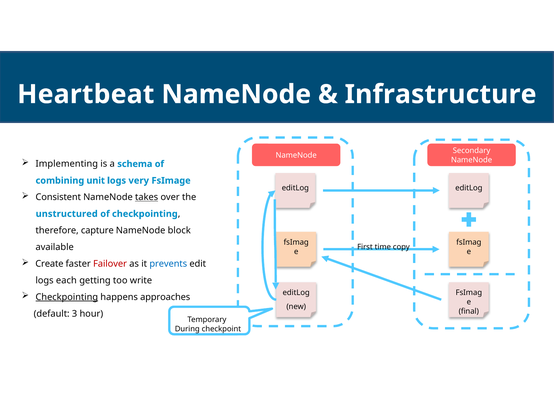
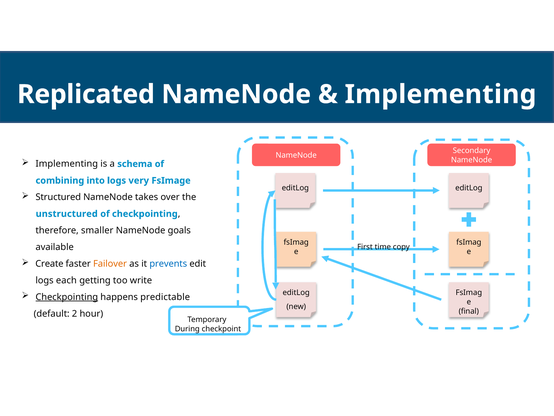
Heartbeat: Heartbeat -> Replicated
Infrastructure at (441, 94): Infrastructure -> Implementing
unit: unit -> into
Consistent: Consistent -> Structured
takes underline: present -> none
capture: capture -> smaller
block: block -> goals
Failover colour: red -> orange
approaches: approaches -> predictable
3: 3 -> 2
